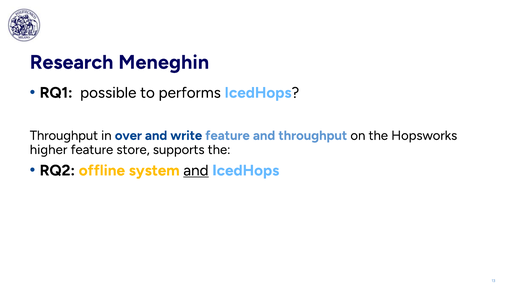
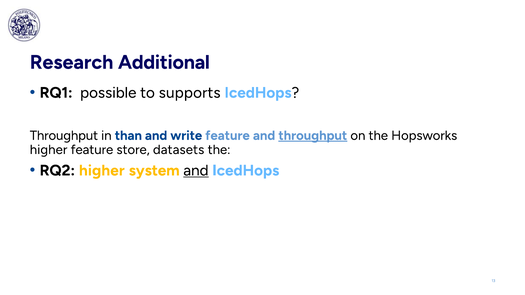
Meneghin: Meneghin -> Additional
performs: performs -> supports
over: over -> than
throughput at (313, 136) underline: none -> present
supports: supports -> datasets
RQ2 offline: offline -> higher
